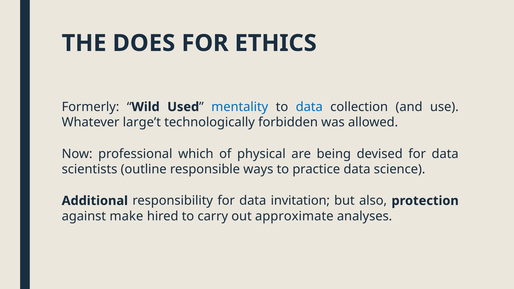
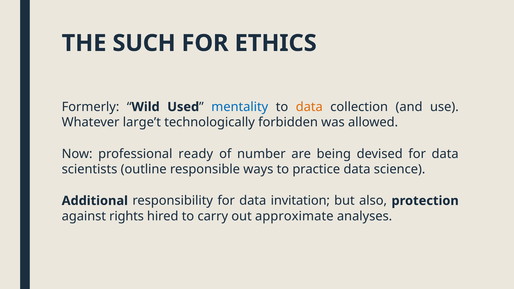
DOES: DOES -> SUCH
data at (309, 107) colour: blue -> orange
which: which -> ready
physical: physical -> number
make: make -> rights
